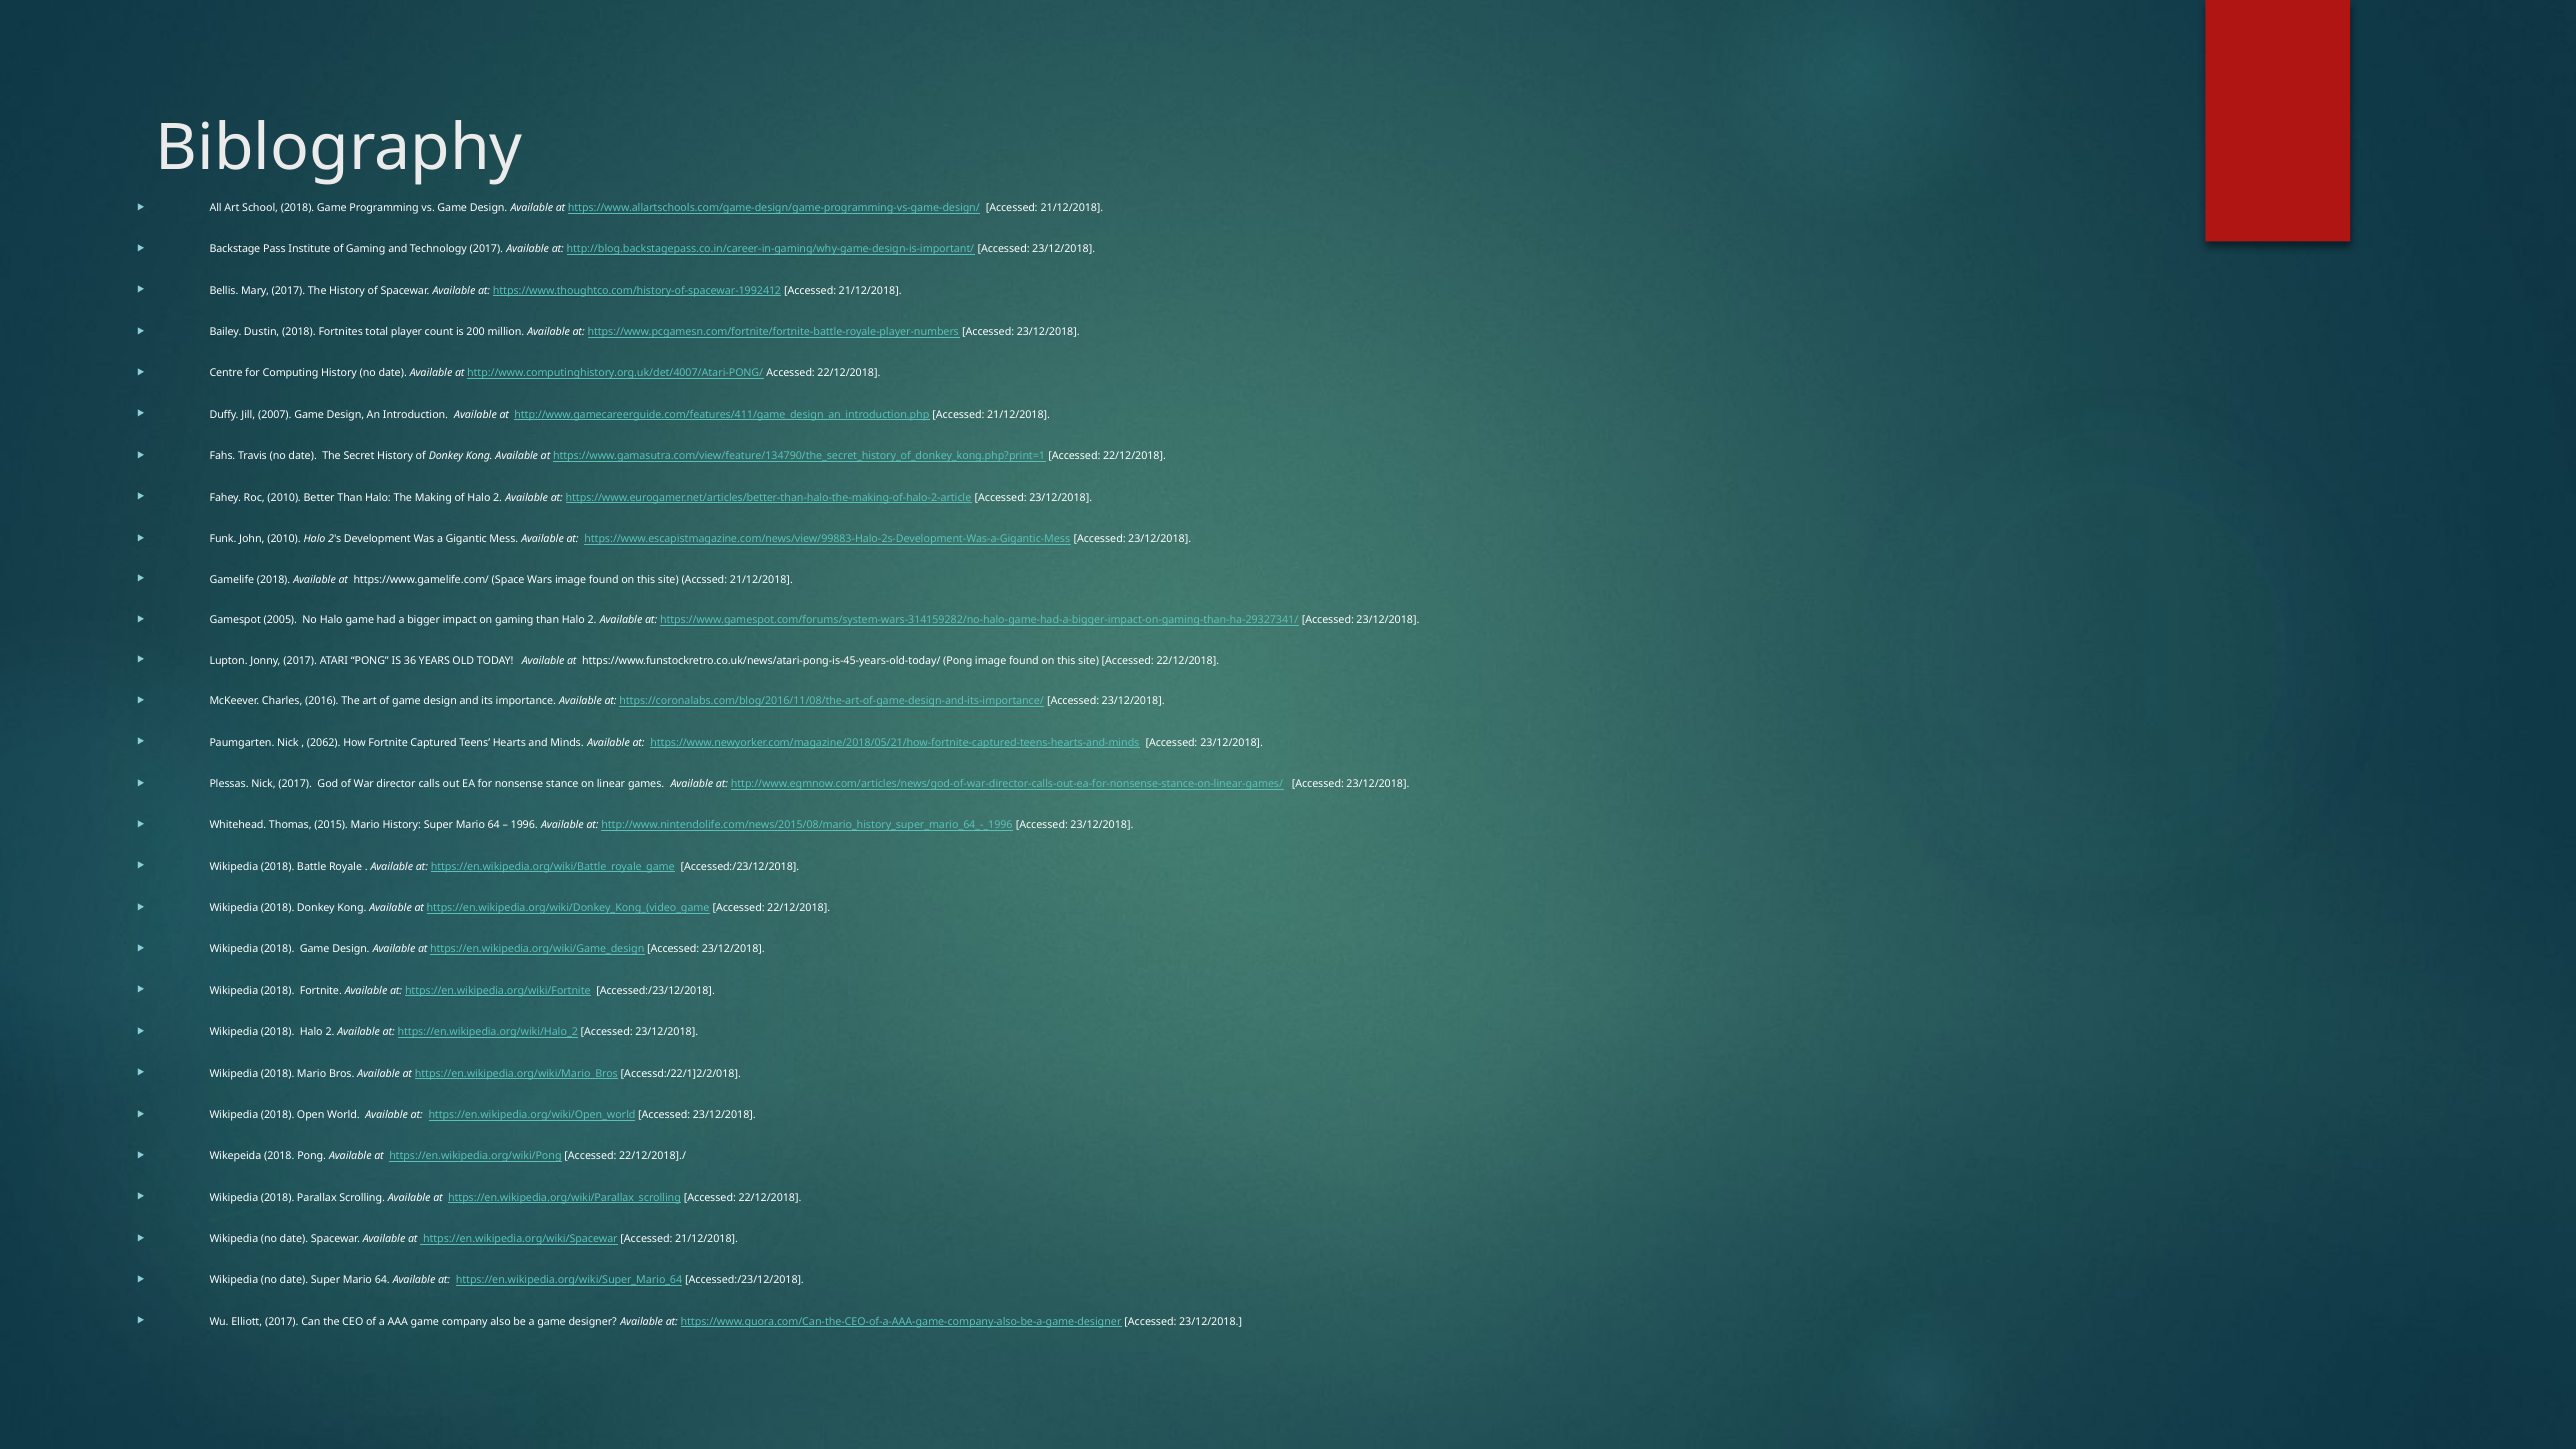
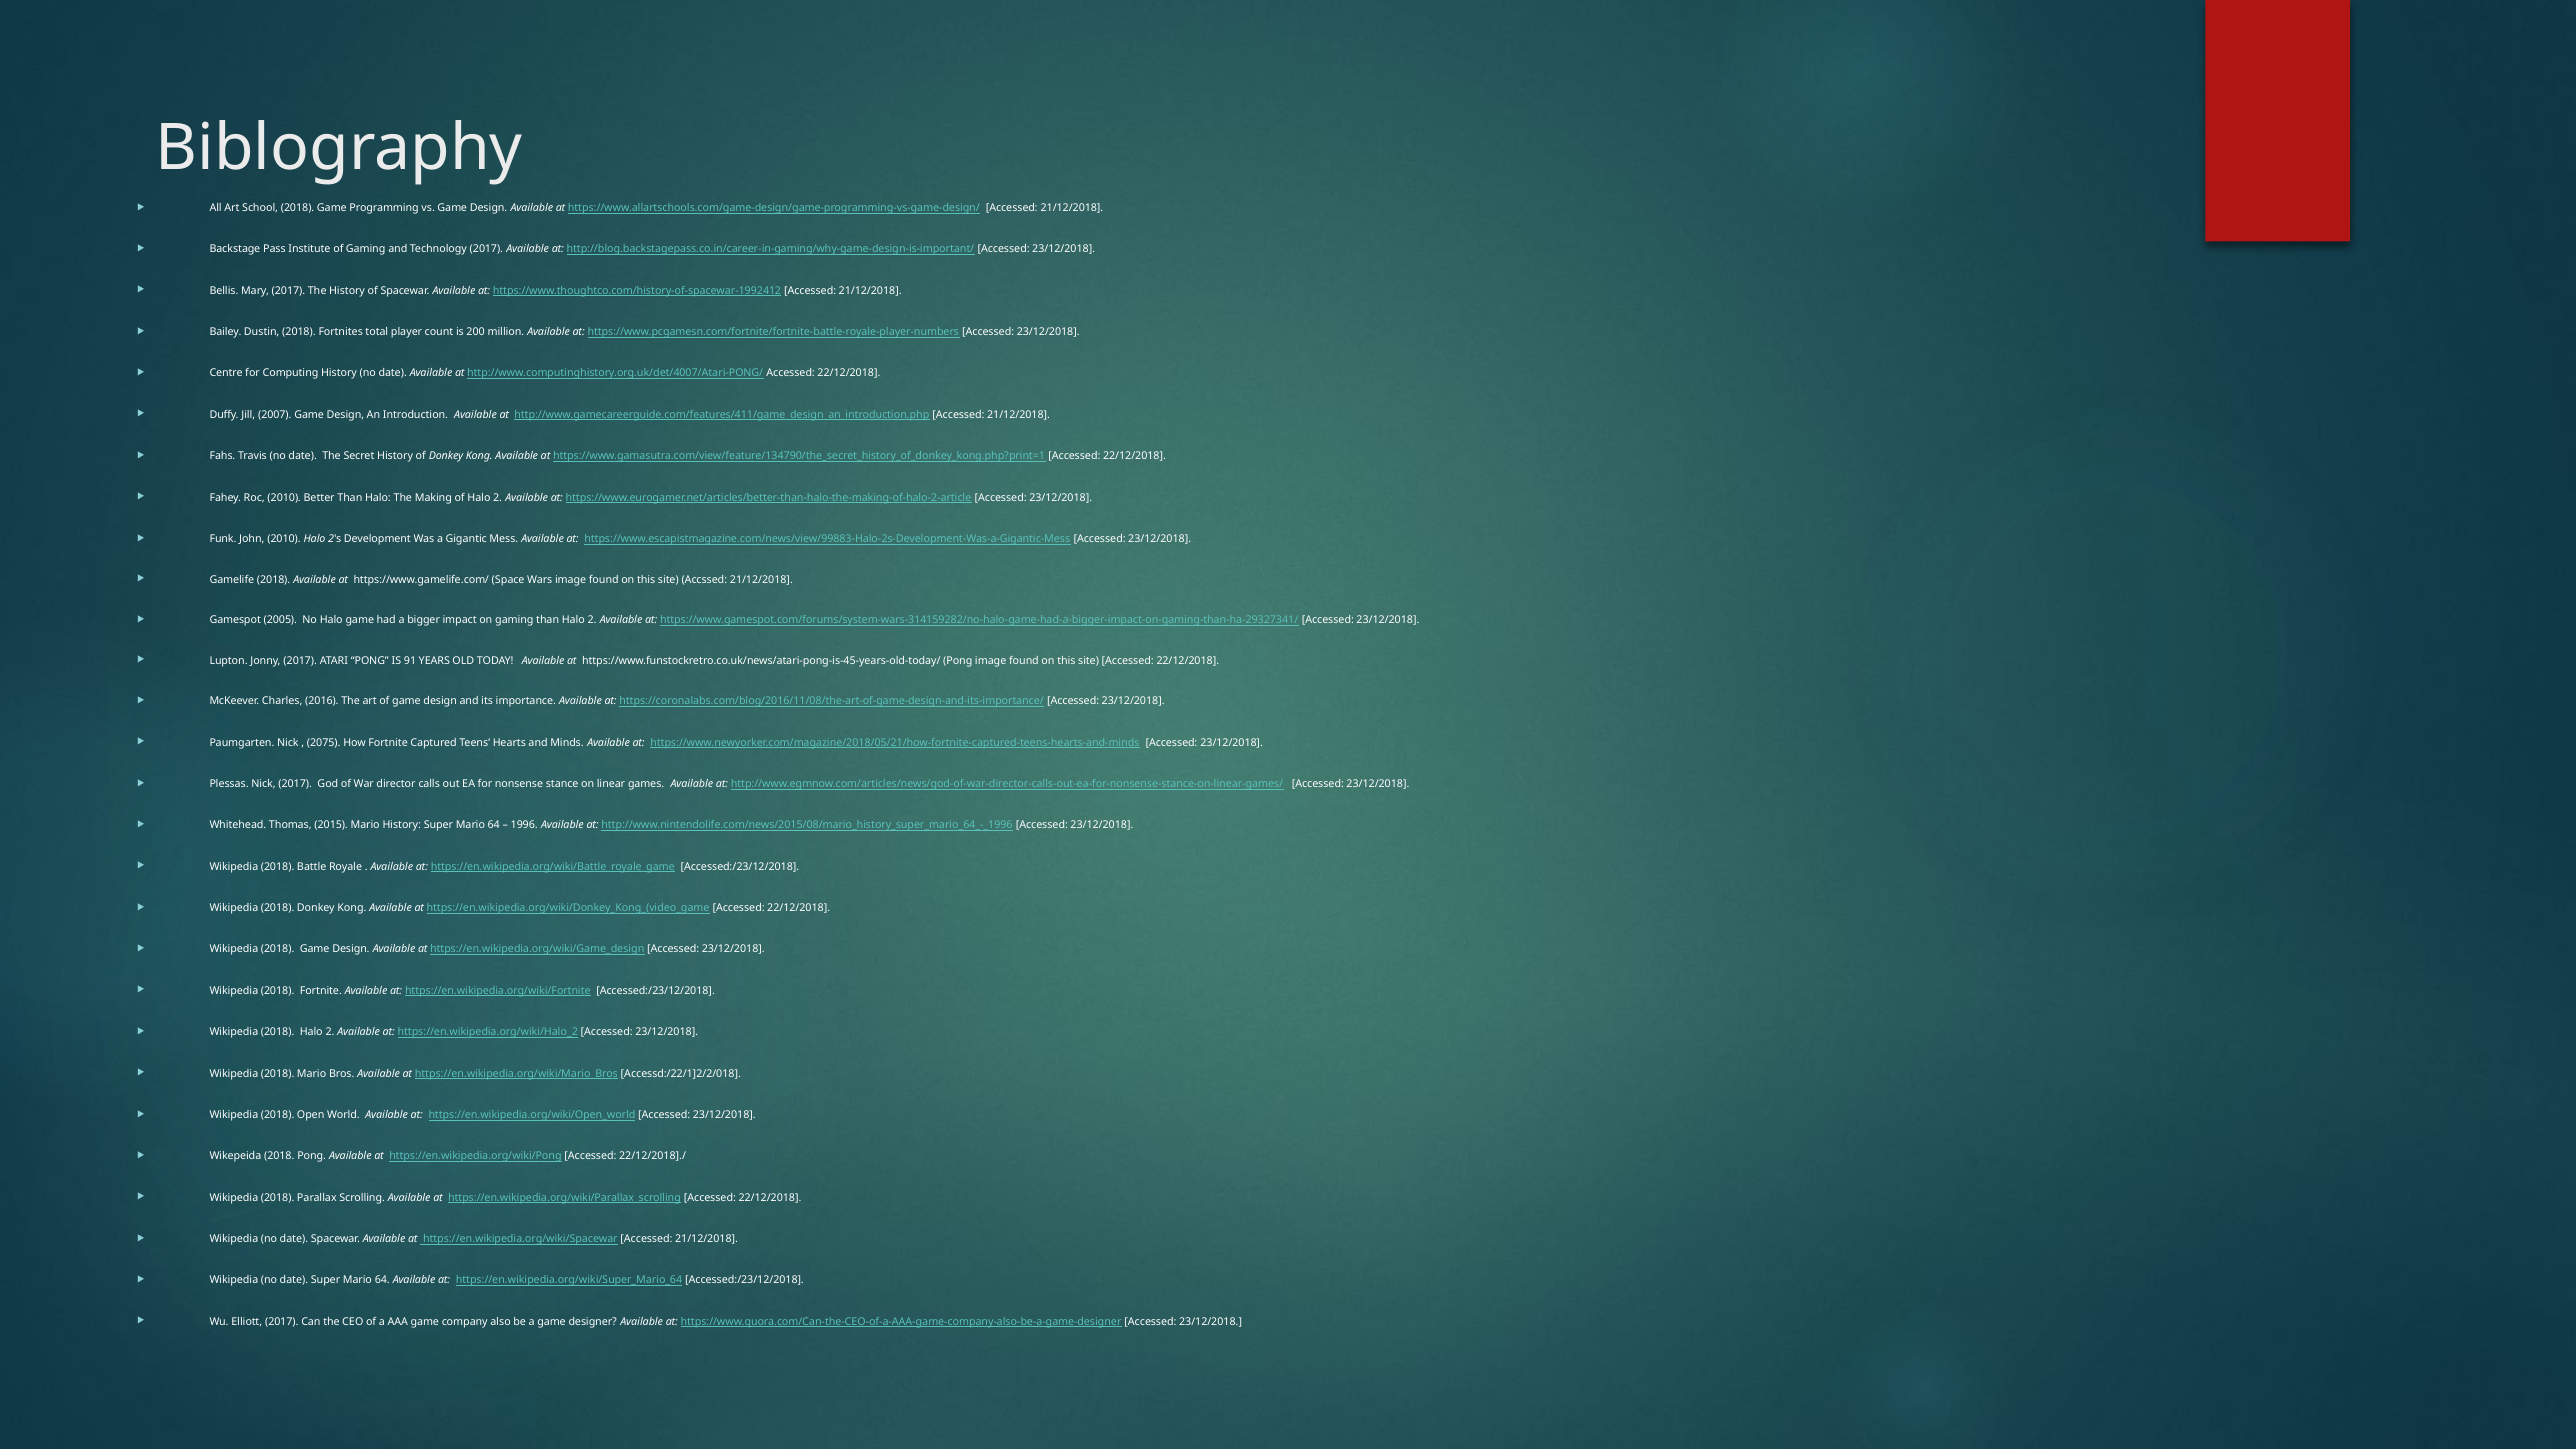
36: 36 -> 91
2062: 2062 -> 2075
